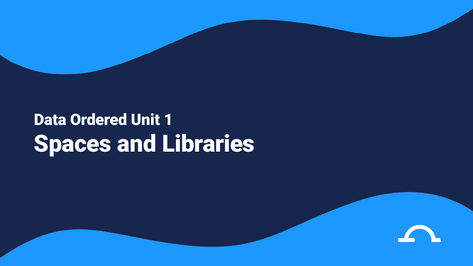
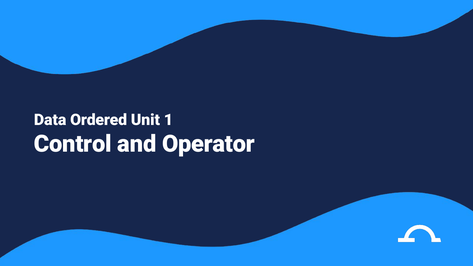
Spaces: Spaces -> Control
Libraries: Libraries -> Operator
